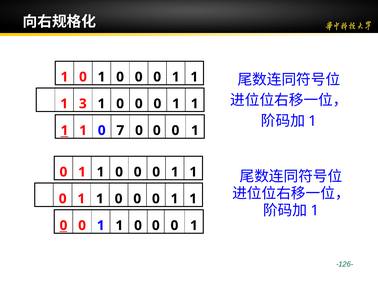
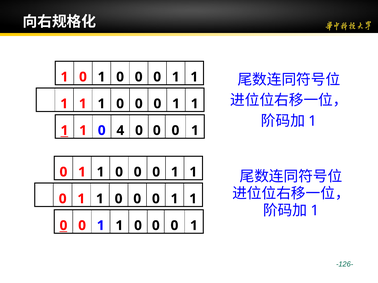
3 at (83, 104): 3 -> 1
7: 7 -> 4
